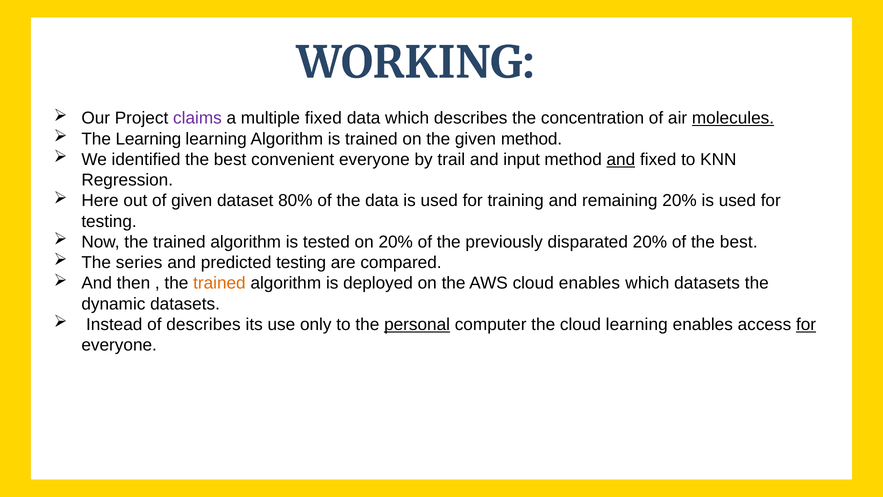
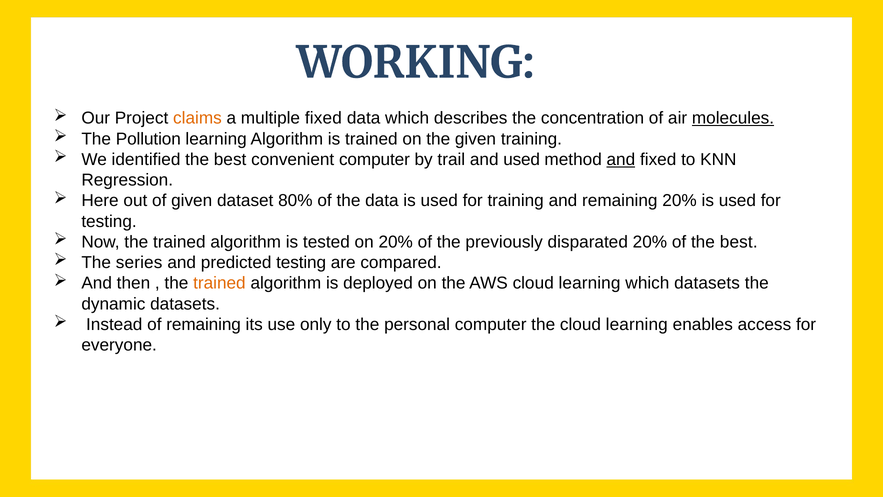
claims colour: purple -> orange
The Learning: Learning -> Pollution
given method: method -> training
convenient everyone: everyone -> computer
and input: input -> used
AWS cloud enables: enables -> learning
of describes: describes -> remaining
personal underline: present -> none
for at (806, 324) underline: present -> none
